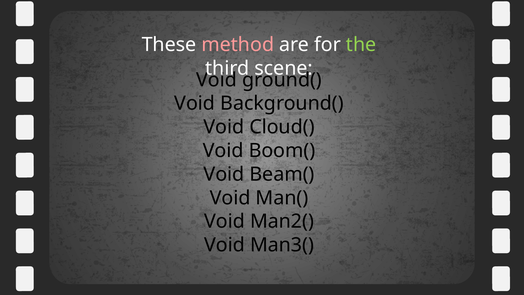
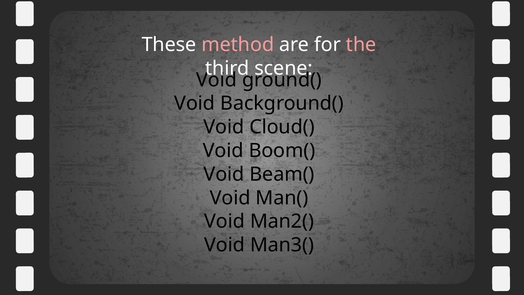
the colour: light green -> pink
